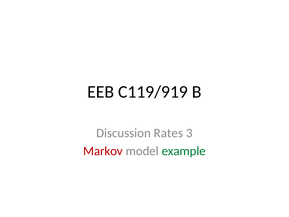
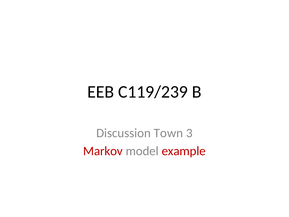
C119/919: C119/919 -> C119/239
Rates: Rates -> Town
example colour: green -> red
